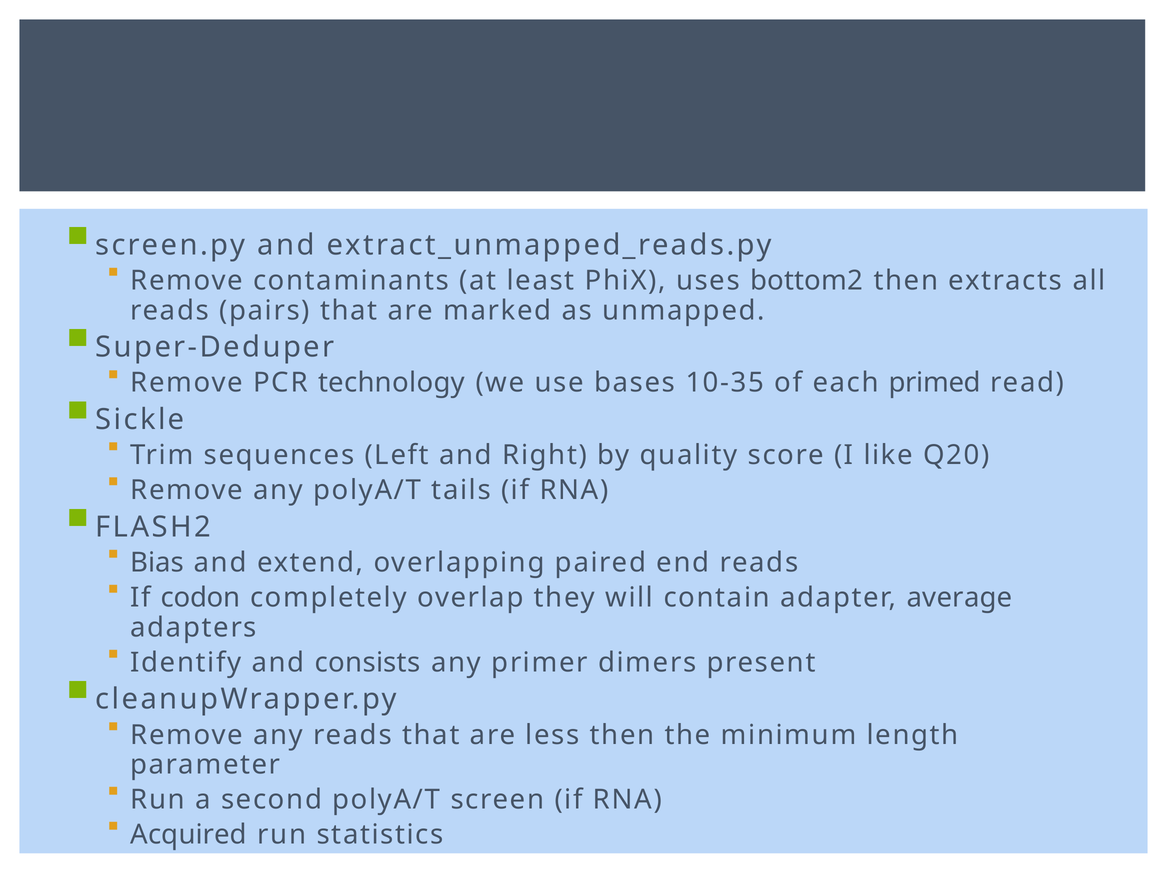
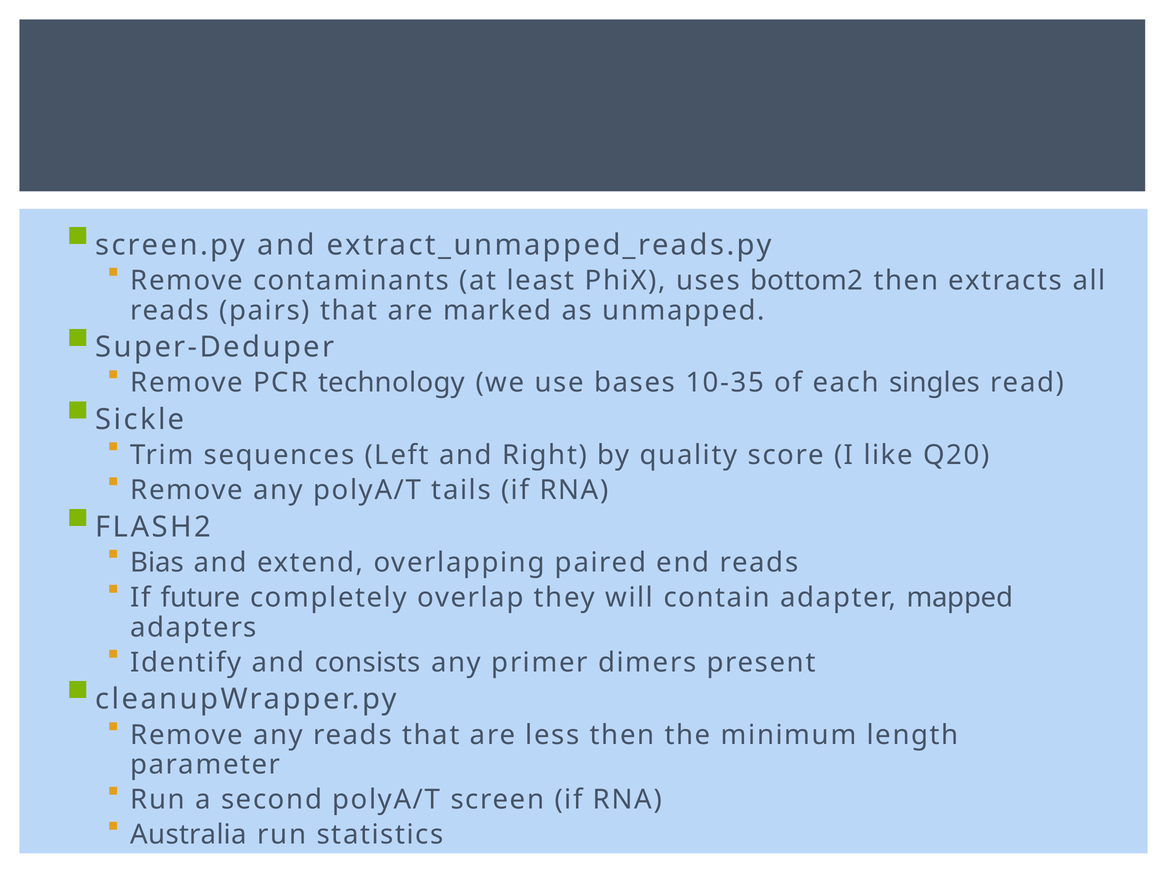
primed: primed -> singles
codon: codon -> future
average: average -> mapped
Acquired: Acquired -> Australia
